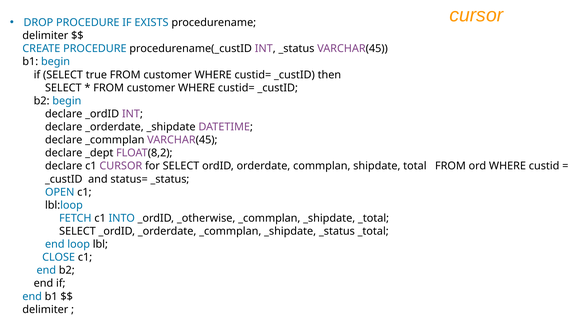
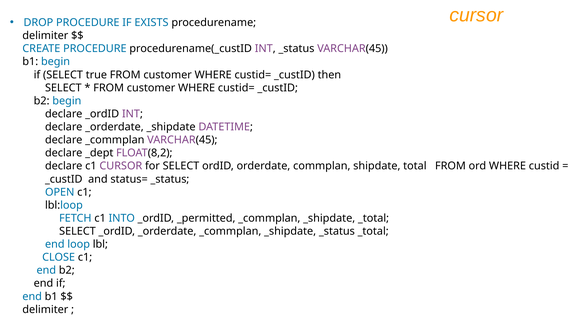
_otherwise: _otherwise -> _permitted
